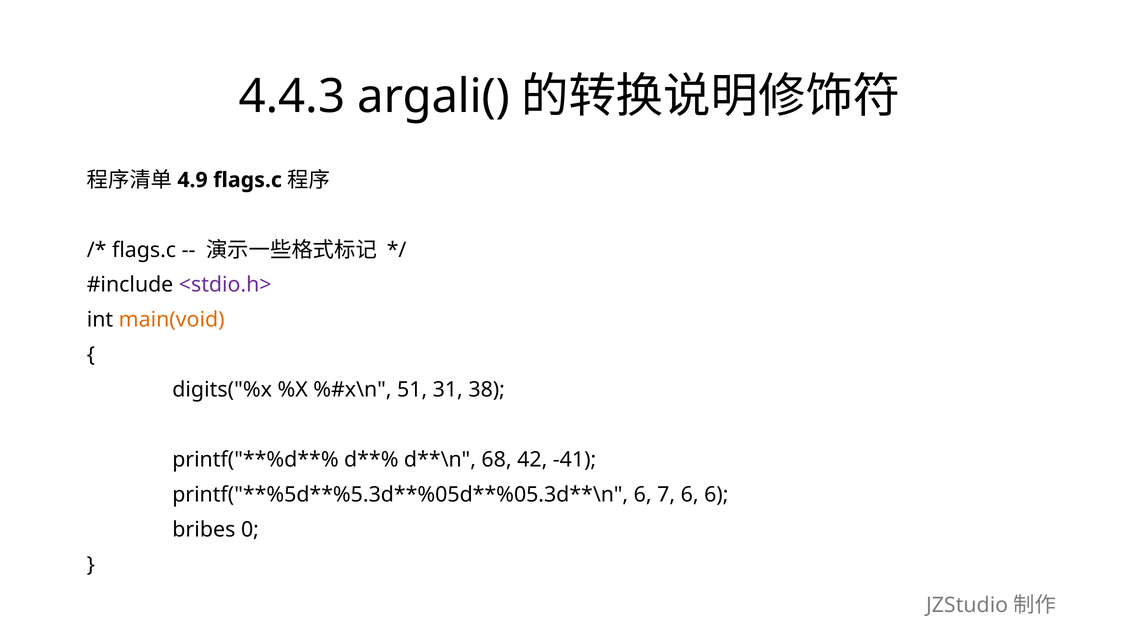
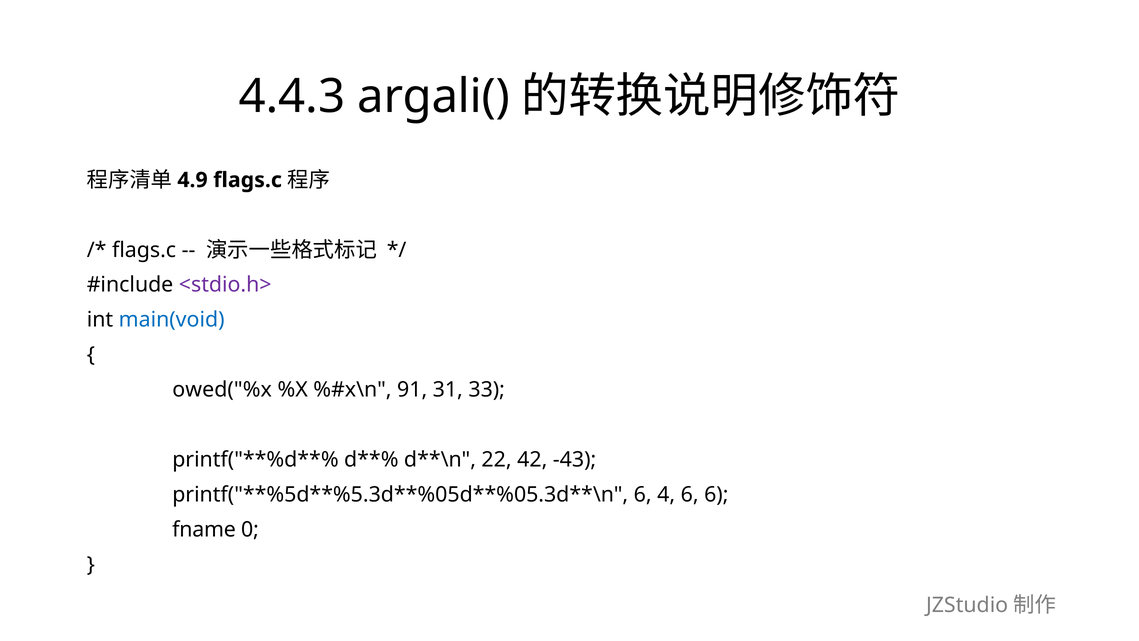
main(void colour: orange -> blue
digits("%x: digits("%x -> owed("%x
51: 51 -> 91
38: 38 -> 33
68: 68 -> 22
-41: -41 -> -43
7: 7 -> 4
bribes: bribes -> fname
